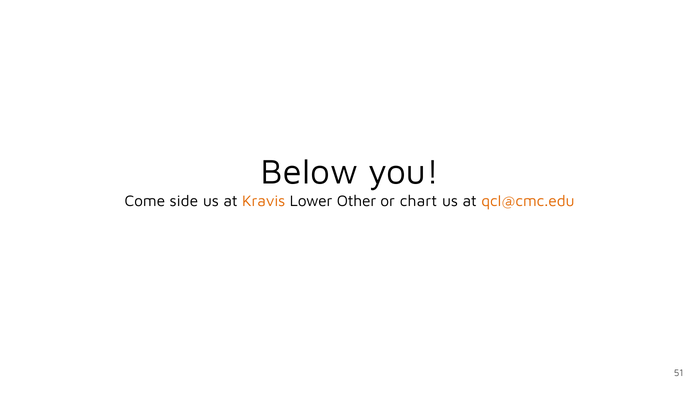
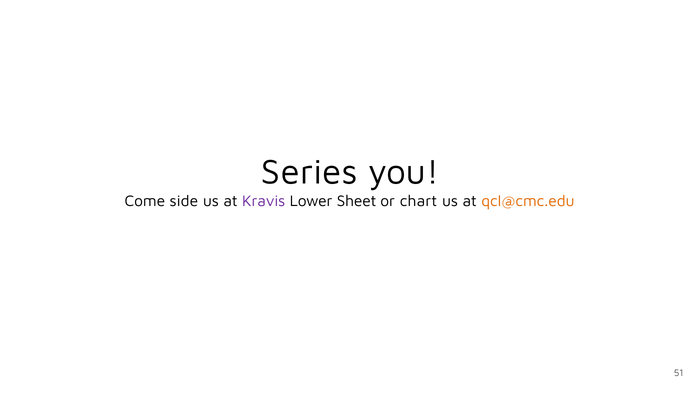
Below: Below -> Series
Kravis colour: orange -> purple
Other: Other -> Sheet
